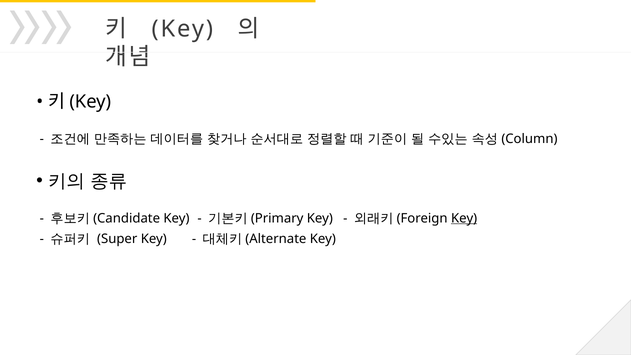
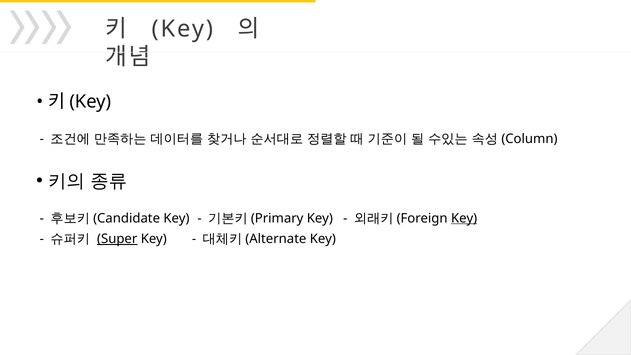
Super underline: none -> present
